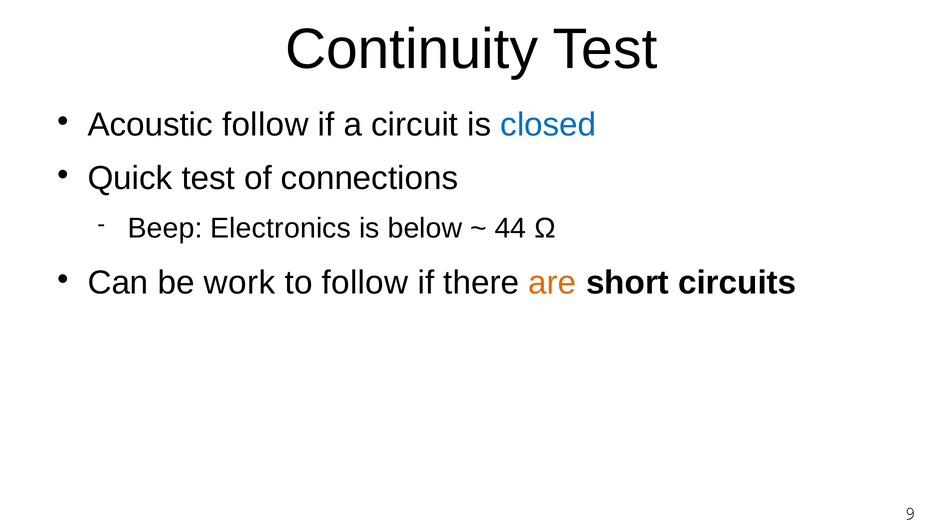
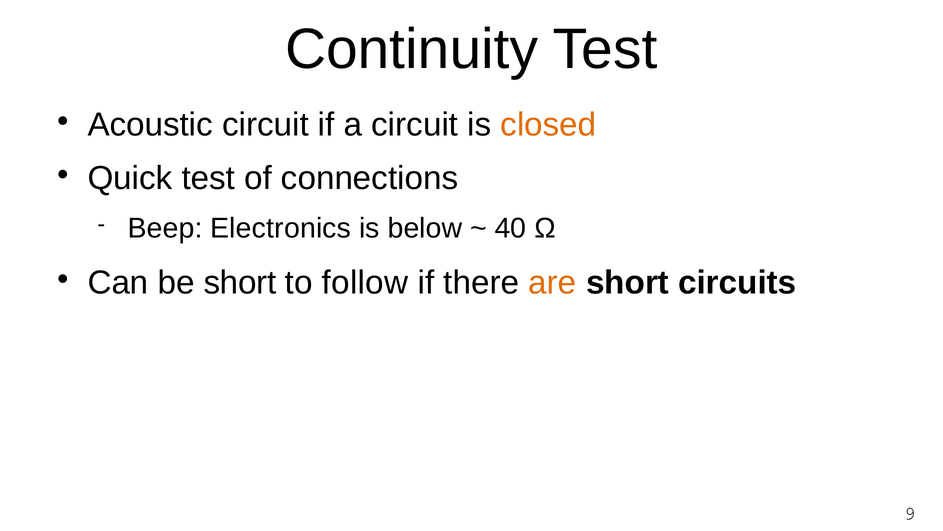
Acoustic follow: follow -> circuit
closed colour: blue -> orange
44: 44 -> 40
be work: work -> short
